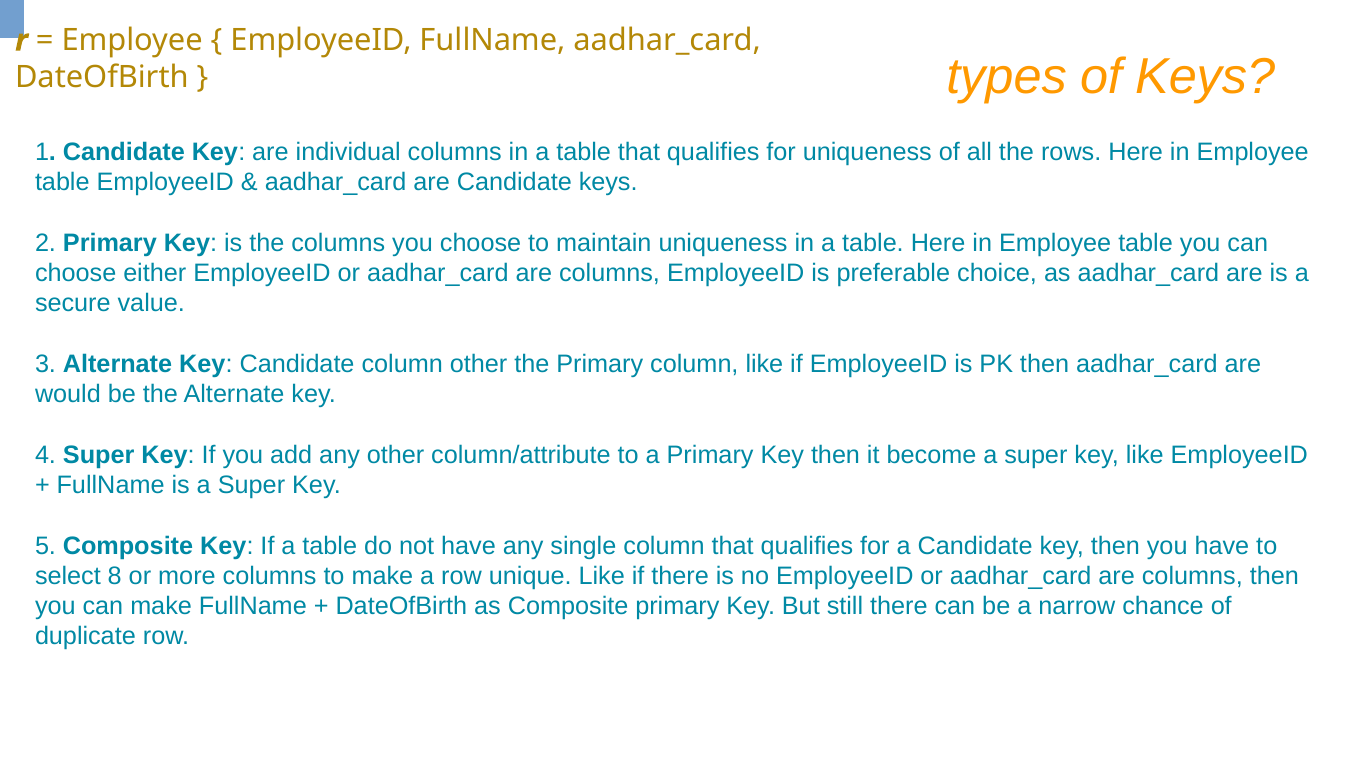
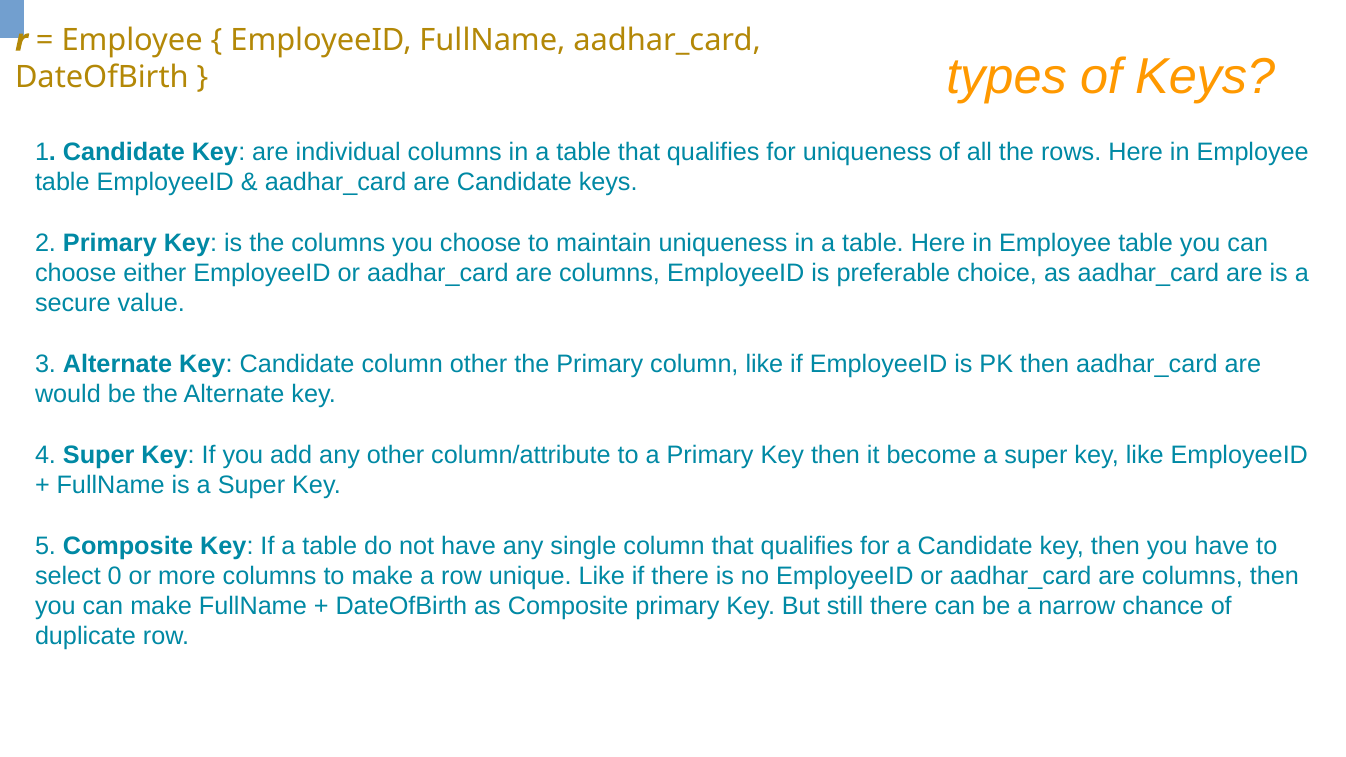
8: 8 -> 0
